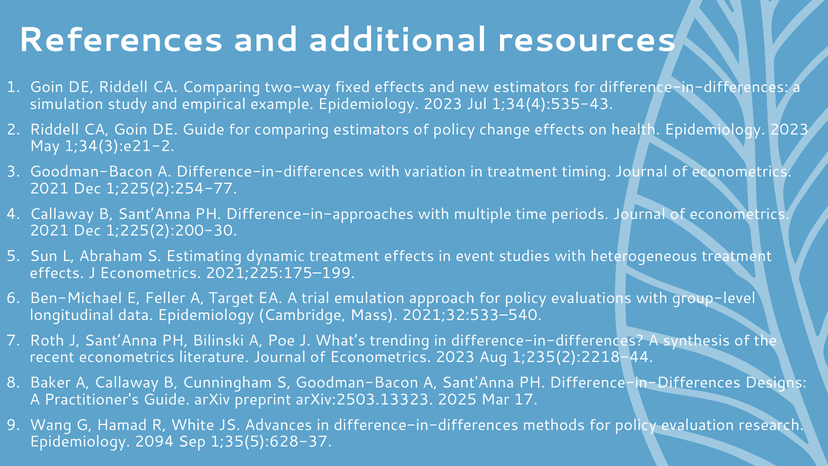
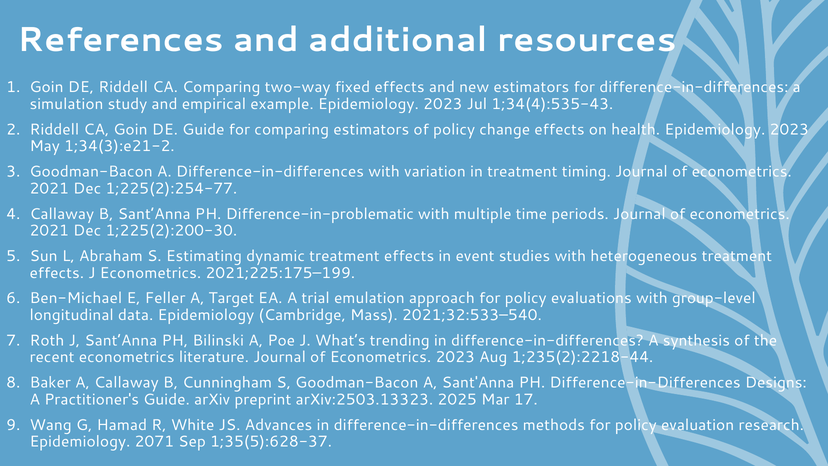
Difference-in-approaches: Difference-in-approaches -> Difference-in-problematic
2094: 2094 -> 2071
